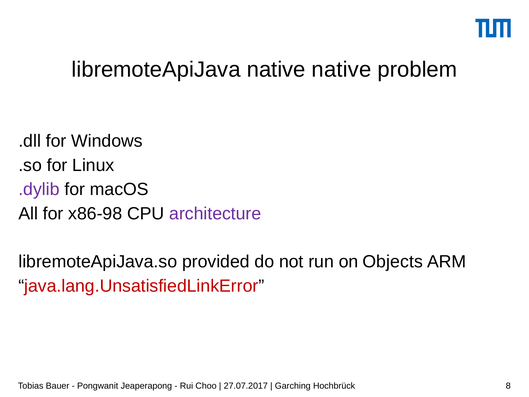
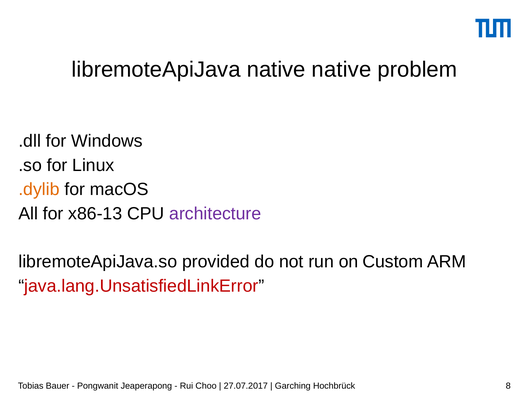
.dylib colour: purple -> orange
x86-98: x86-98 -> x86-13
Objects: Objects -> Custom
